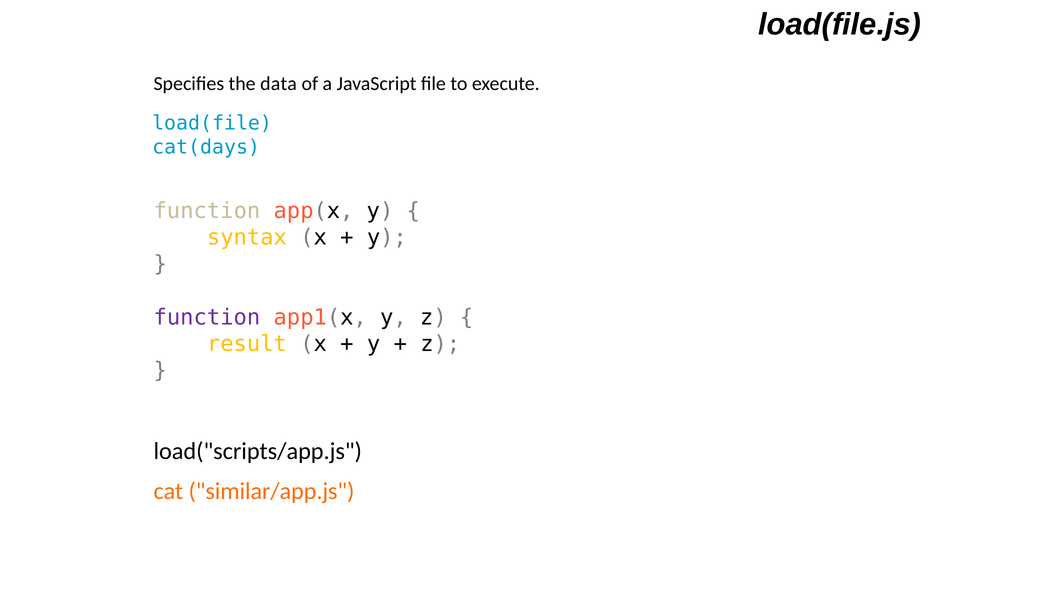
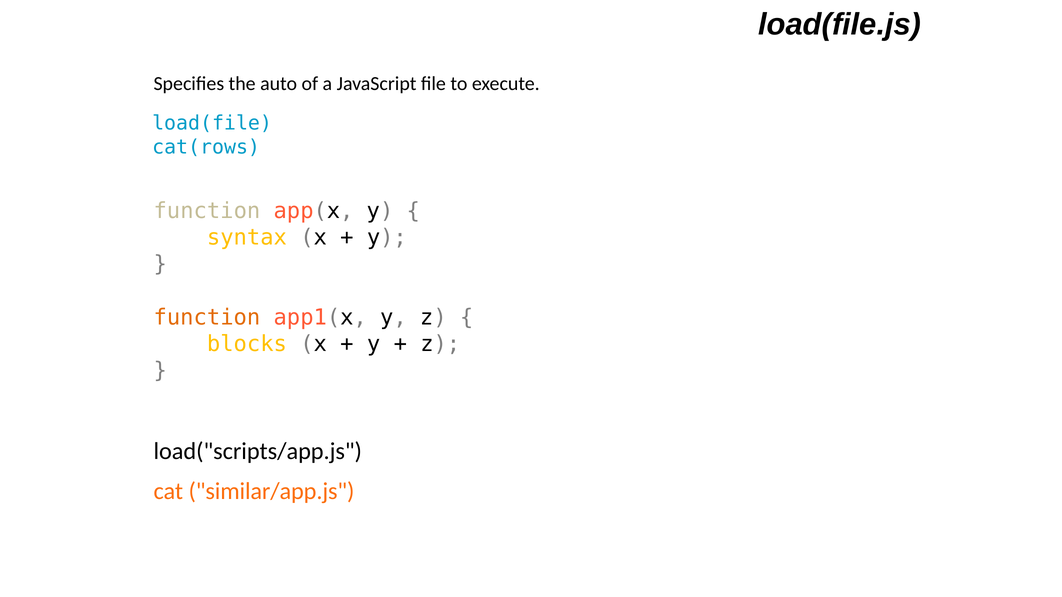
data: data -> auto
cat(days: cat(days -> cat(rows
function at (207, 318) colour: purple -> orange
result: result -> blocks
